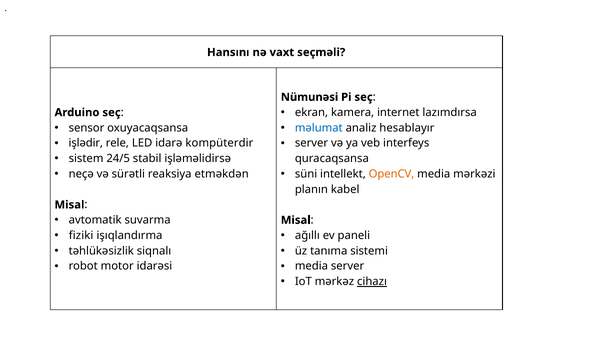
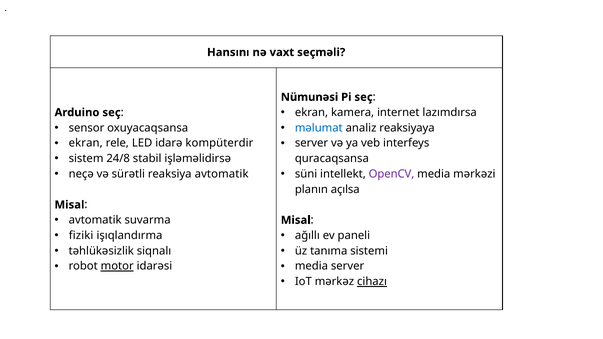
hesablayır: hesablayır -> reaksiyaya
işlədir at (86, 143): işlədir -> ekran
24/5: 24/5 -> 24/8
reaksiya etməkdən: etməkdən -> avtomatik
OpenCV colour: orange -> purple
kabel: kabel -> açılsa
motor underline: none -> present
